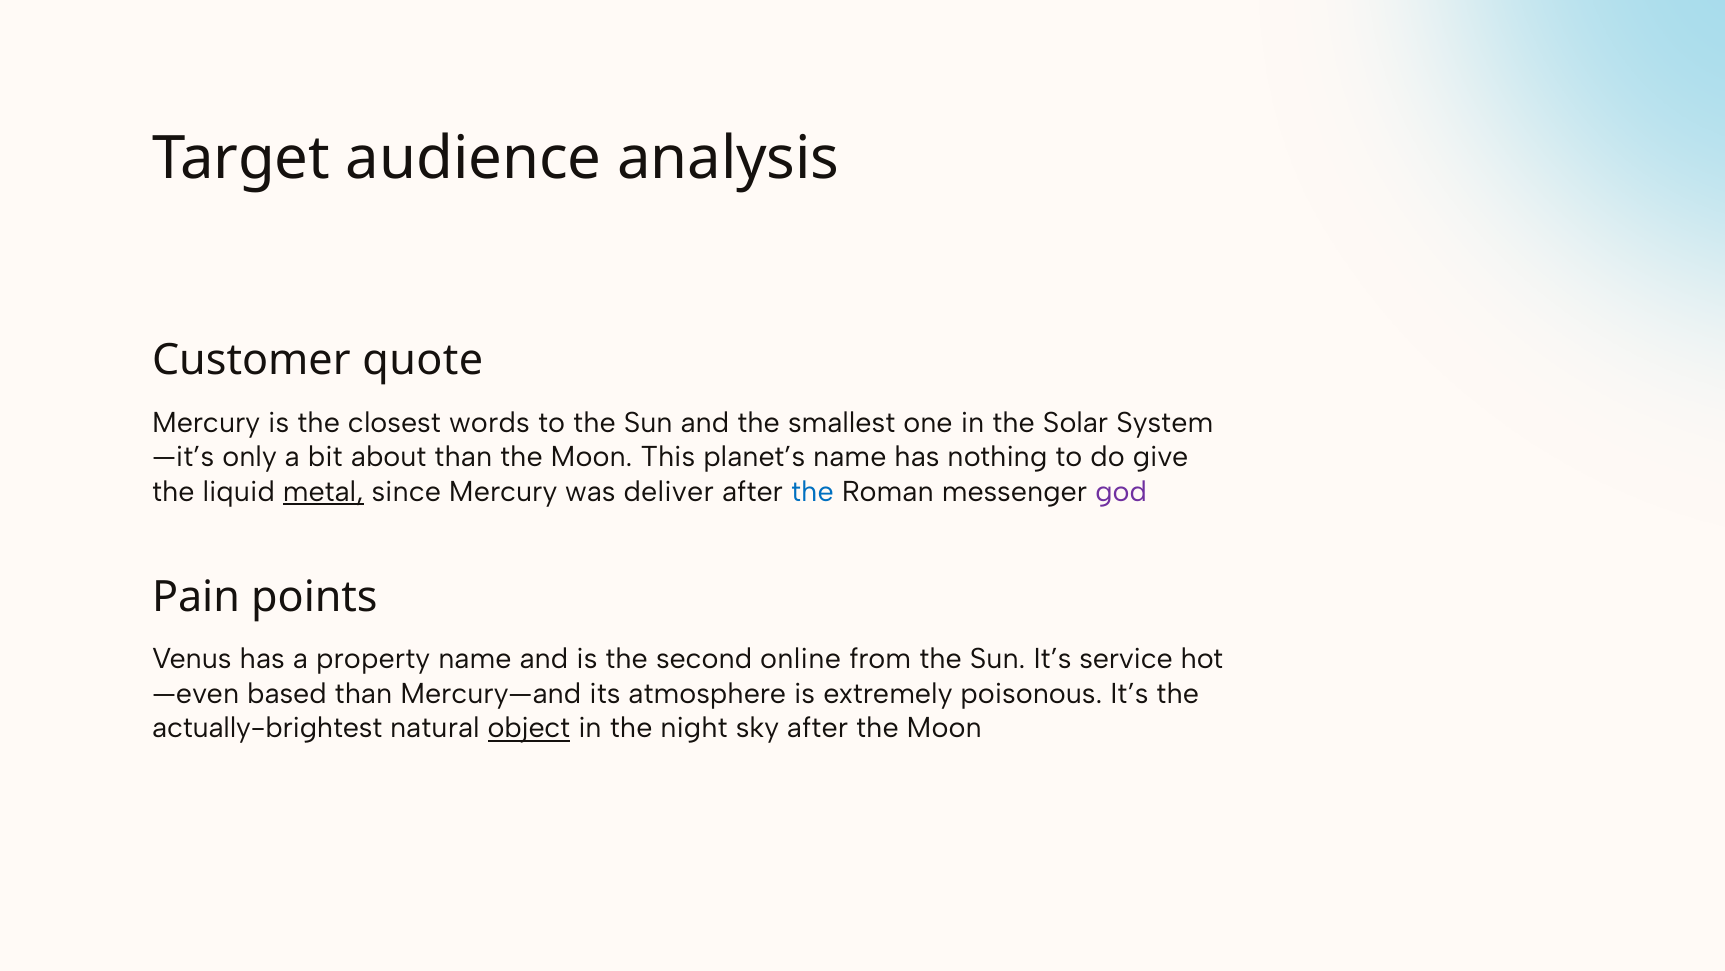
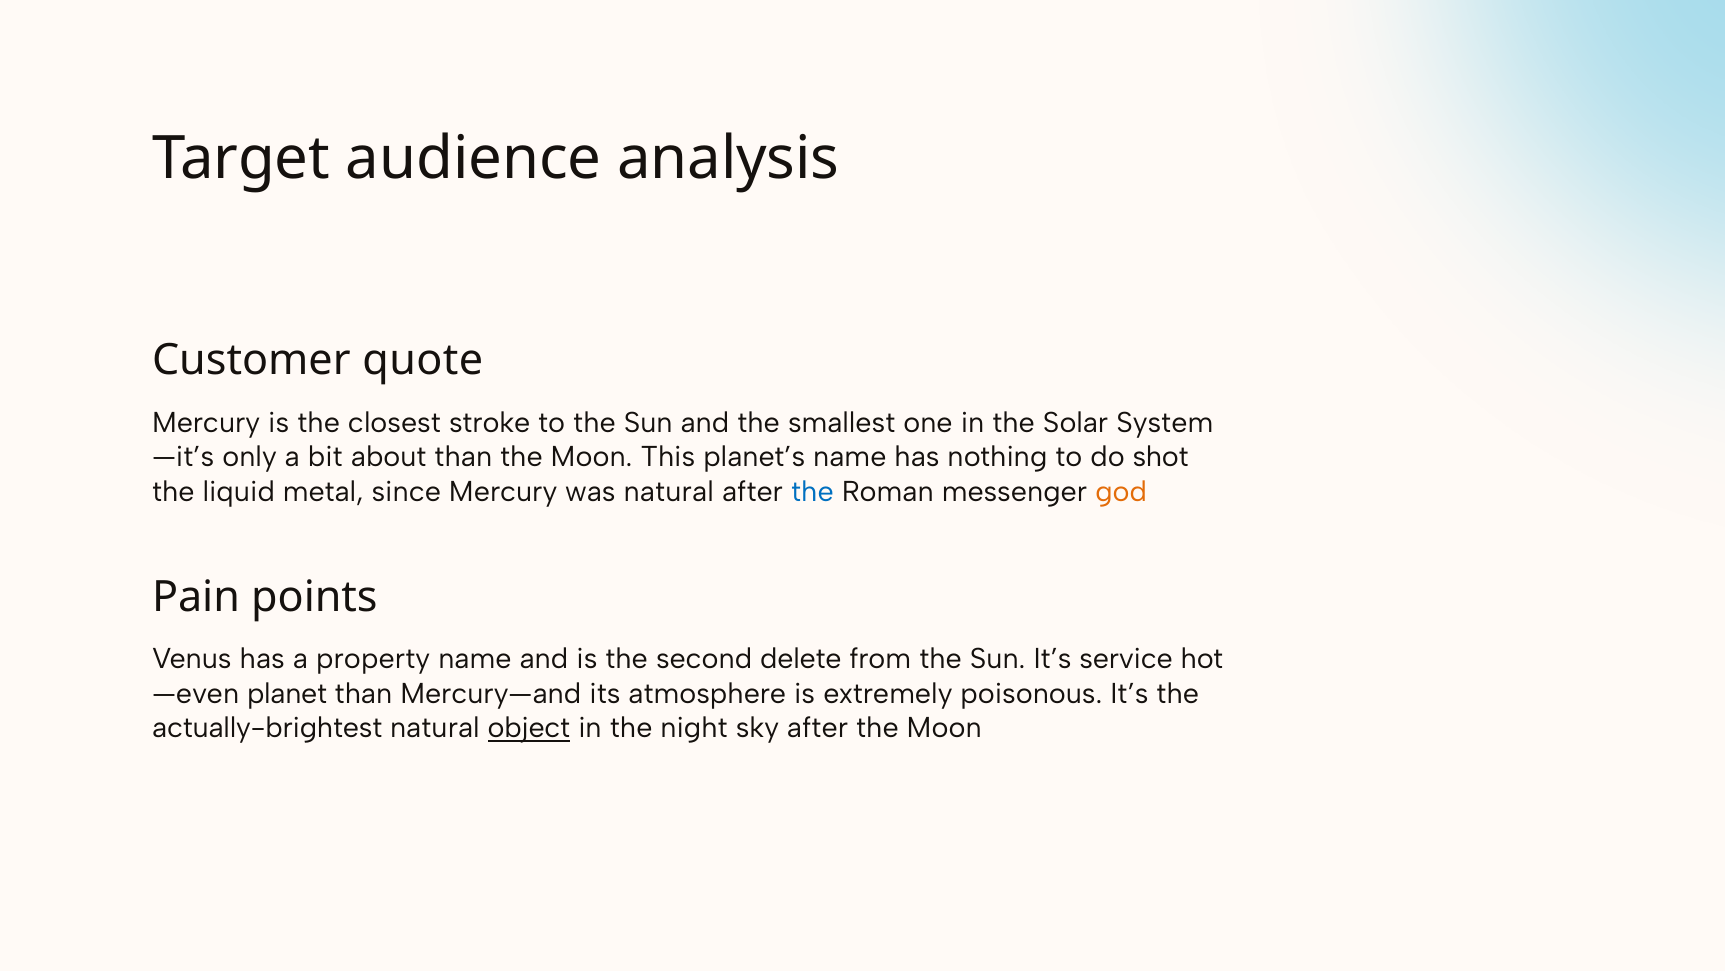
words: words -> stroke
give: give -> shot
metal underline: present -> none
was deliver: deliver -> natural
god colour: purple -> orange
online: online -> delete
based: based -> planet
